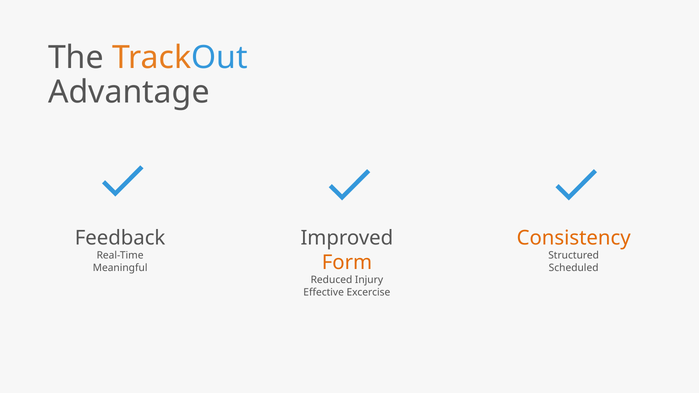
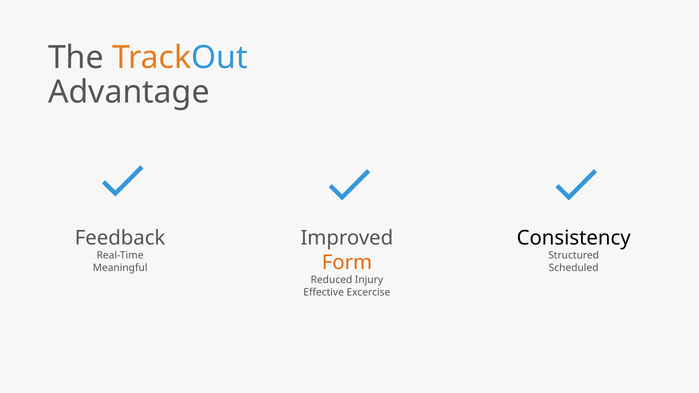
Consistency colour: orange -> black
